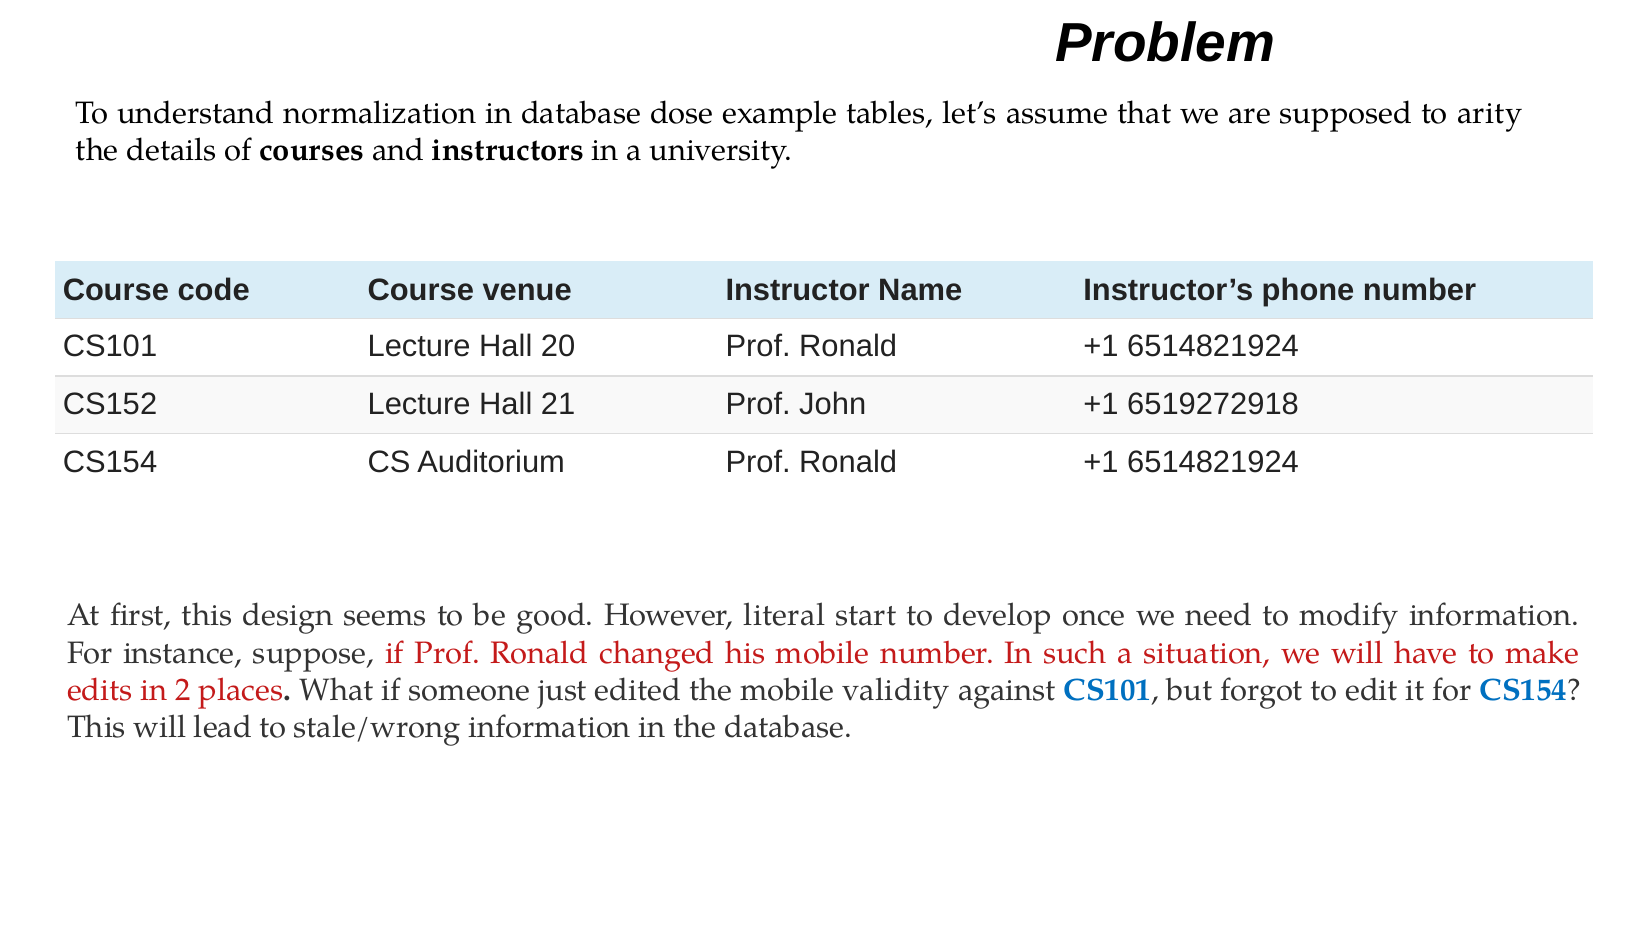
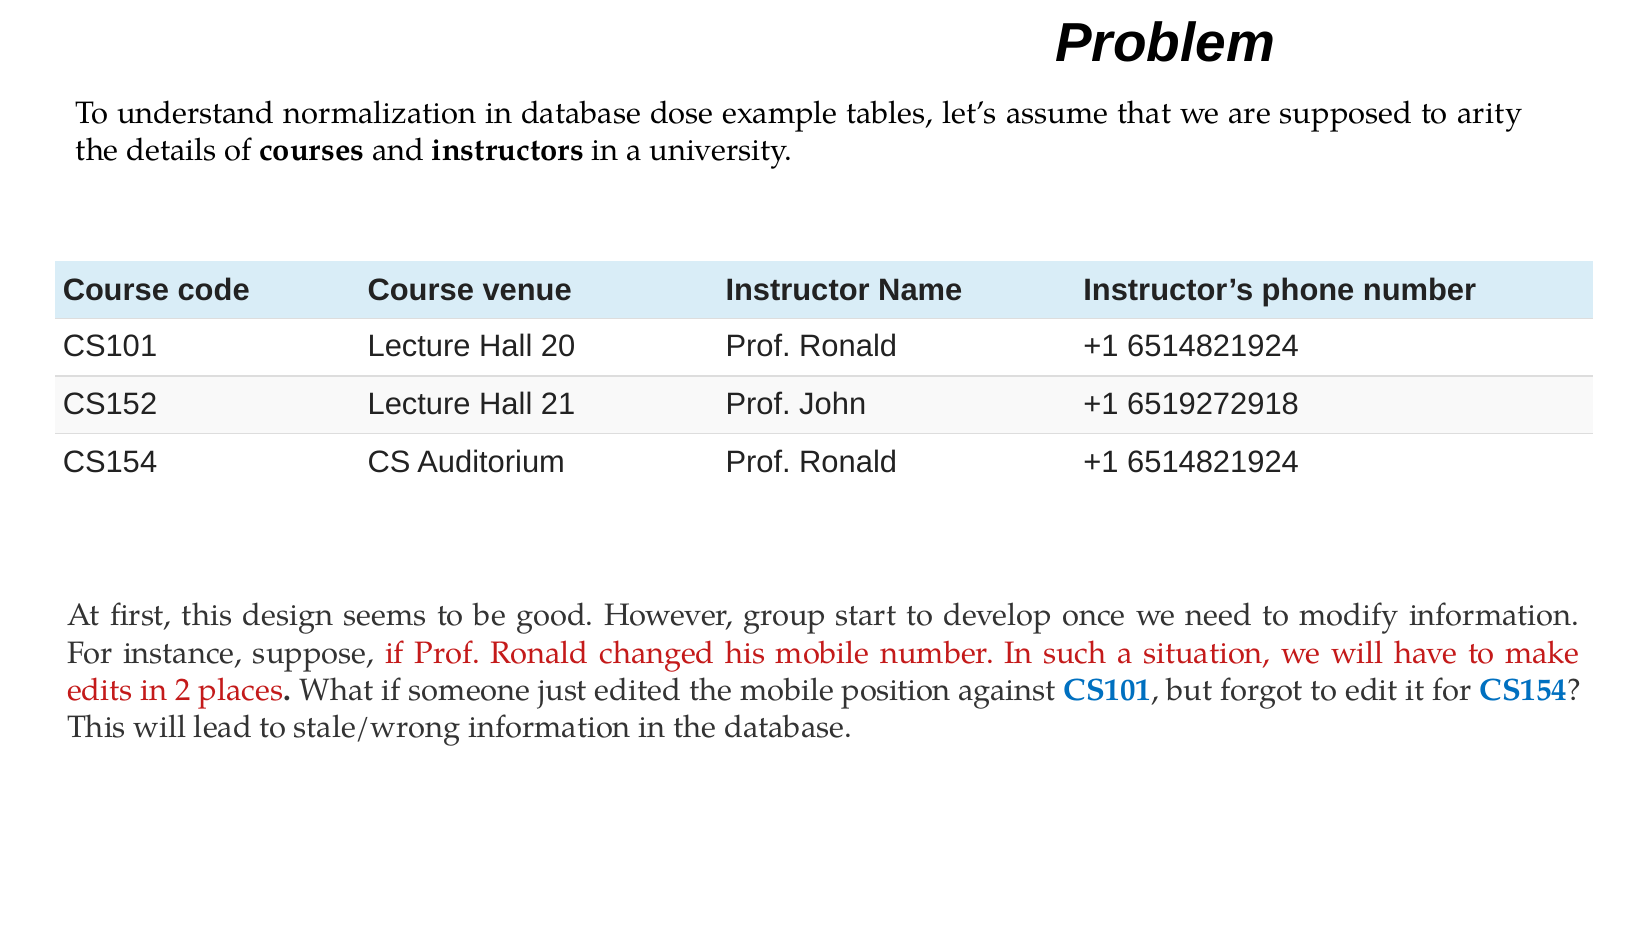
literal: literal -> group
validity: validity -> position
